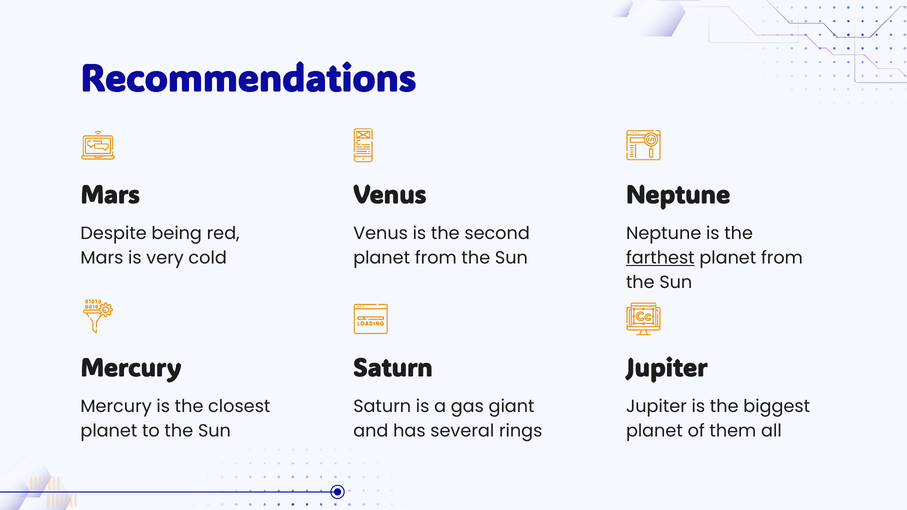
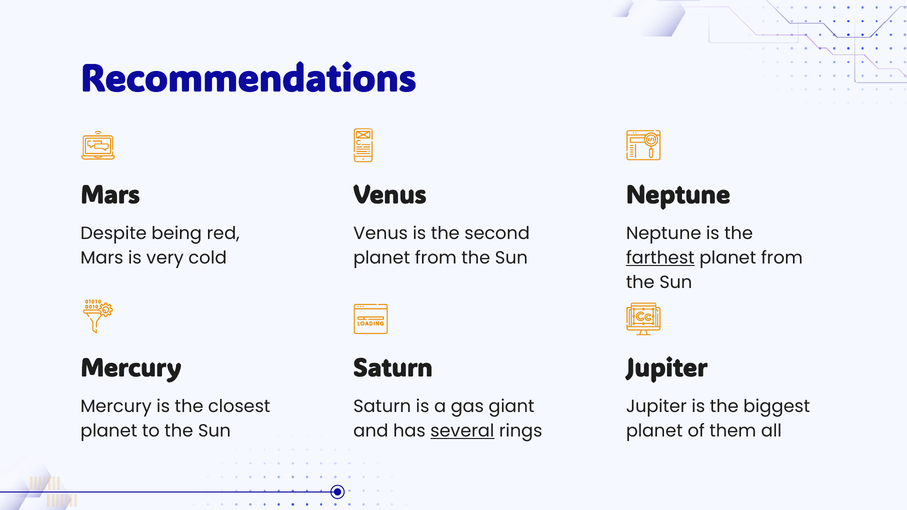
several underline: none -> present
